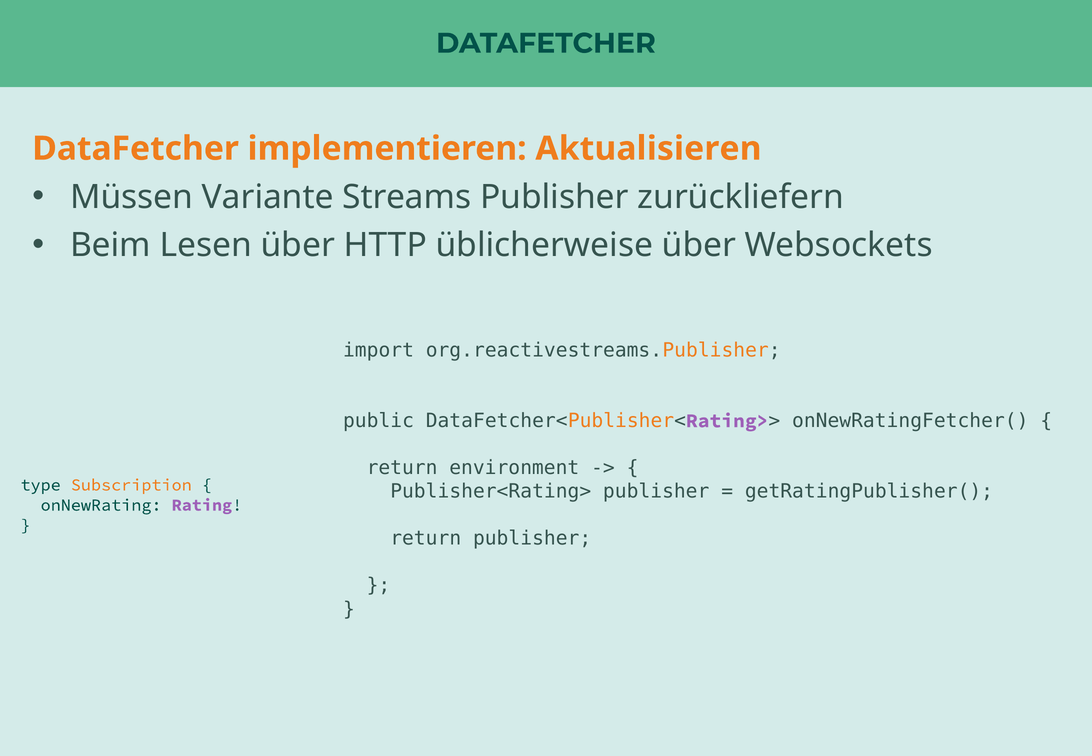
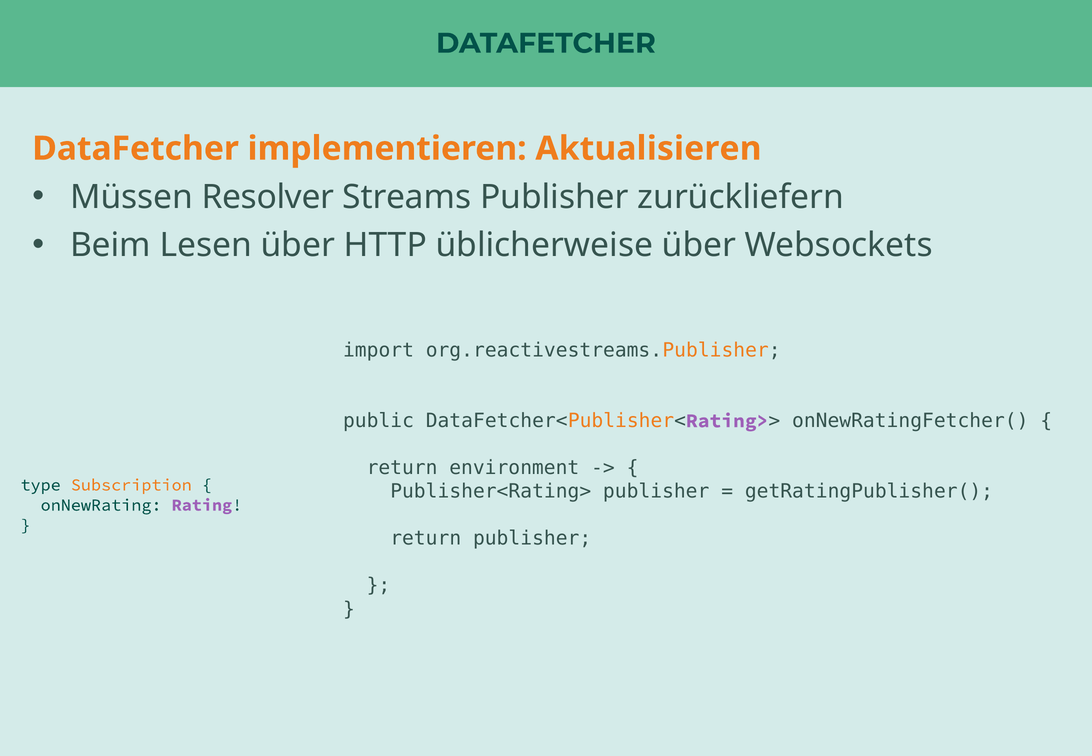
Variante: Variante -> Resolver
